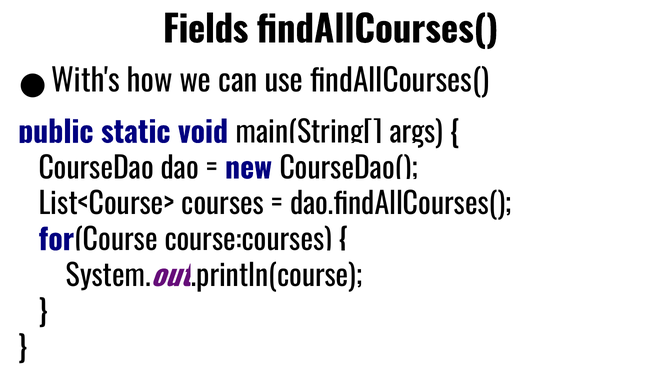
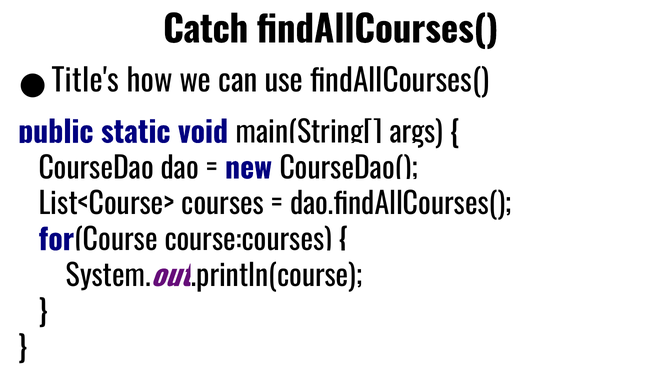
Fields: Fields -> Catch
With's: With's -> Title's
